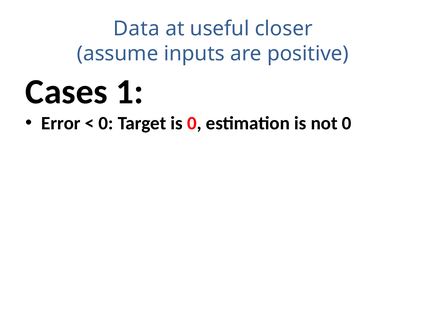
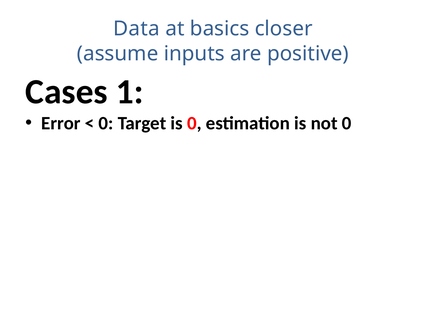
useful: useful -> basics
